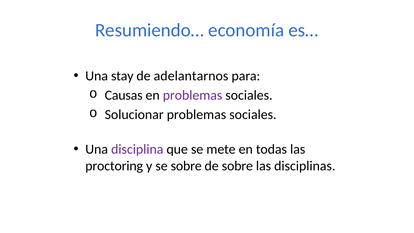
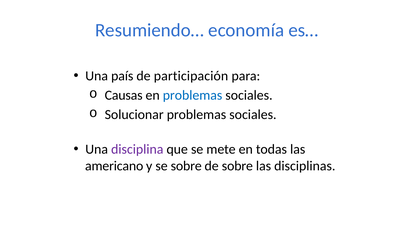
stay: stay -> país
adelantarnos: adelantarnos -> participación
problemas at (193, 95) colour: purple -> blue
proctoring: proctoring -> americano
